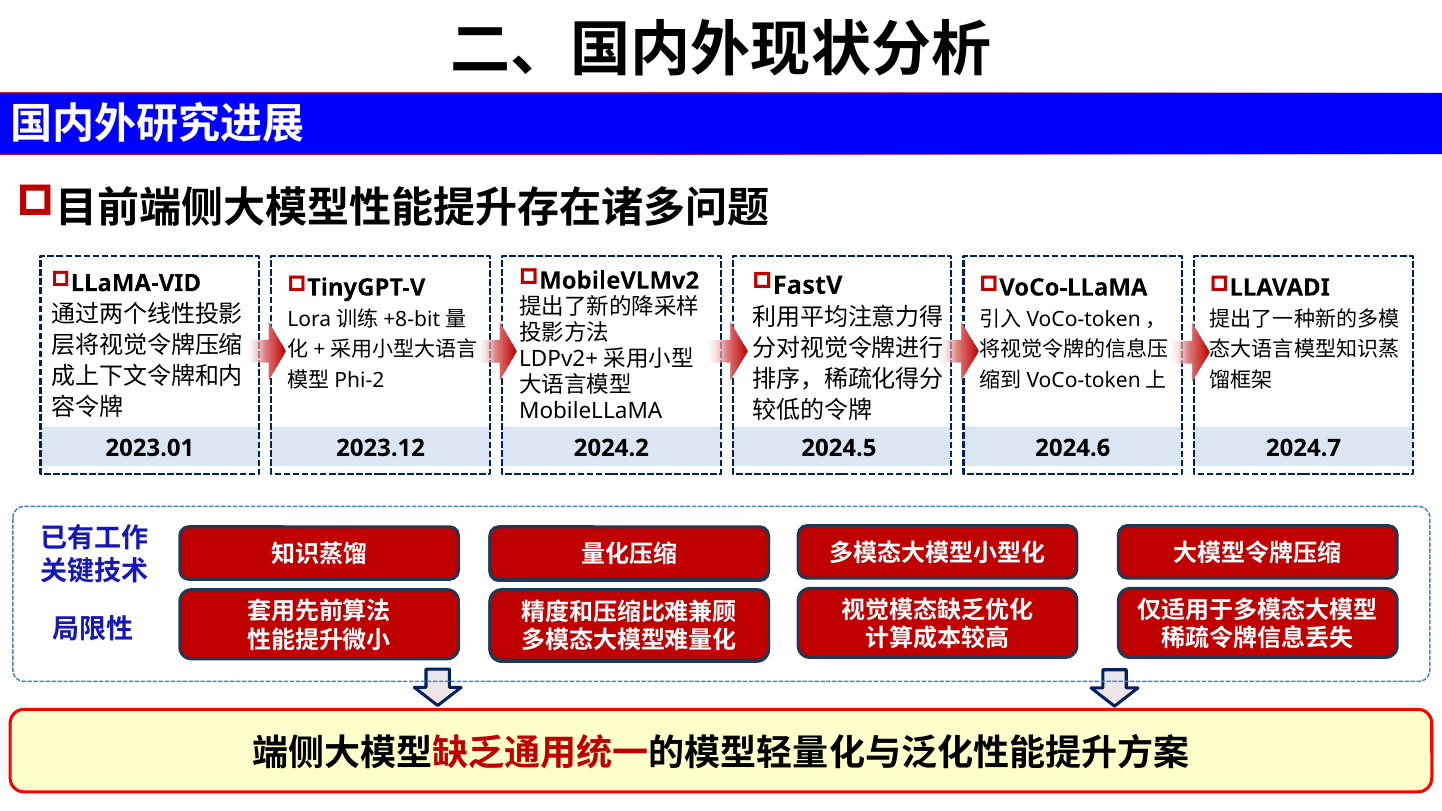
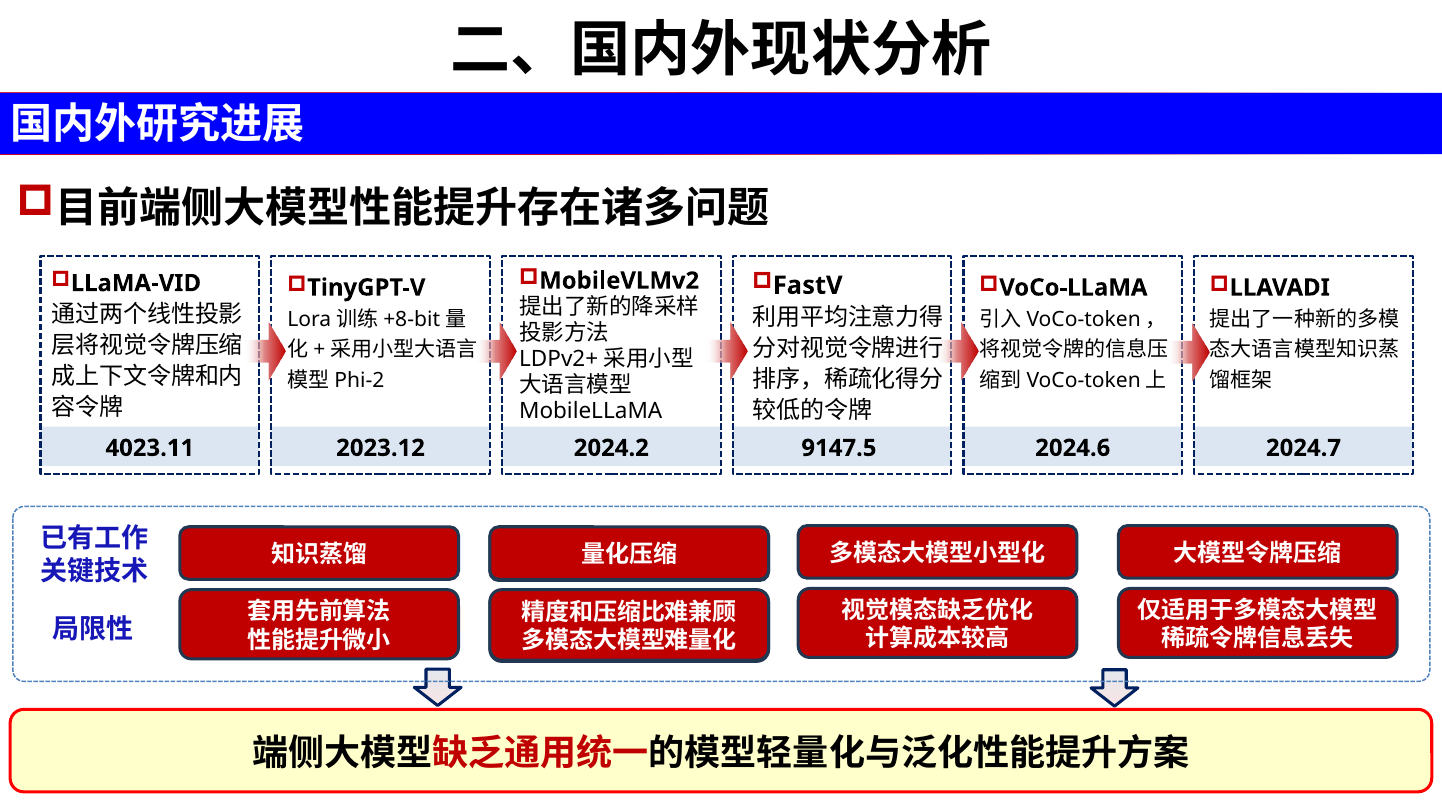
2023.01: 2023.01 -> 4023.11
2024.5: 2024.5 -> 9147.5
